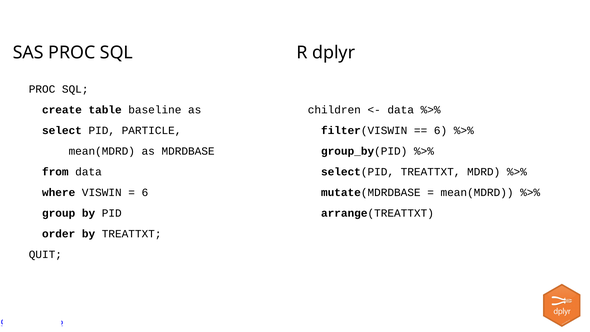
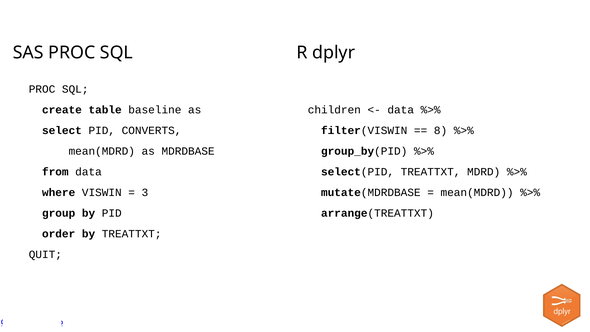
PARTICLE: PARTICLE -> CONVERTS
6 at (441, 130): 6 -> 8
6 at (145, 192): 6 -> 3
